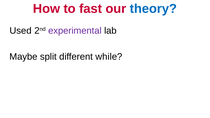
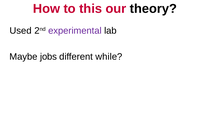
fast: fast -> this
theory colour: blue -> black
split: split -> jobs
